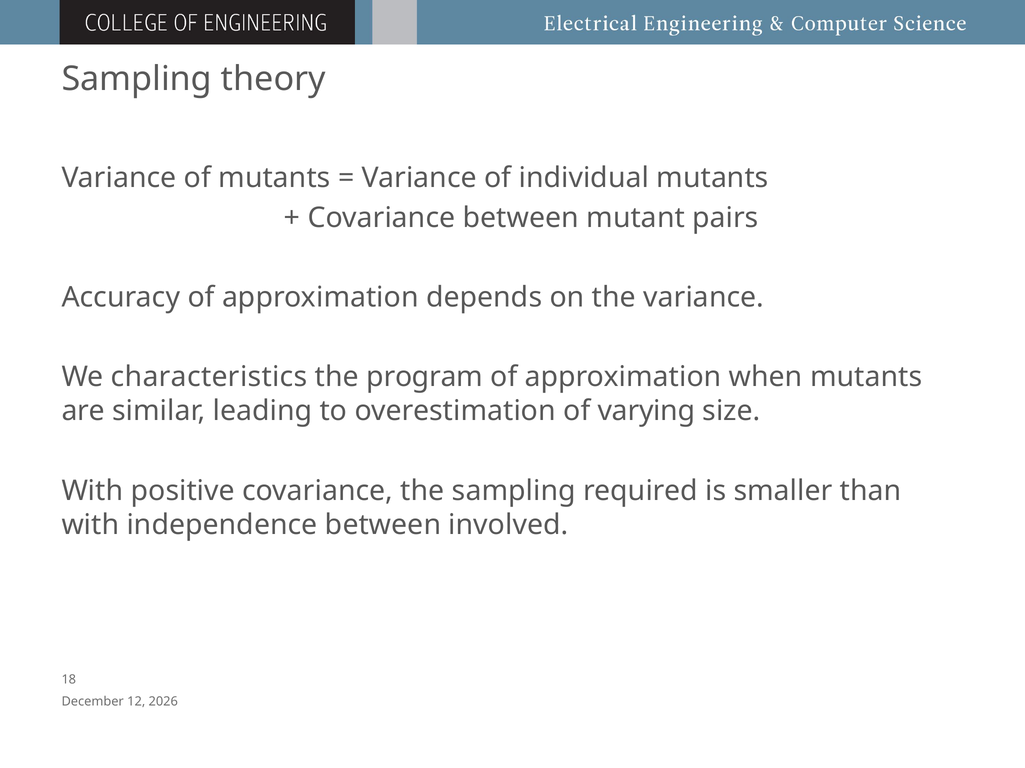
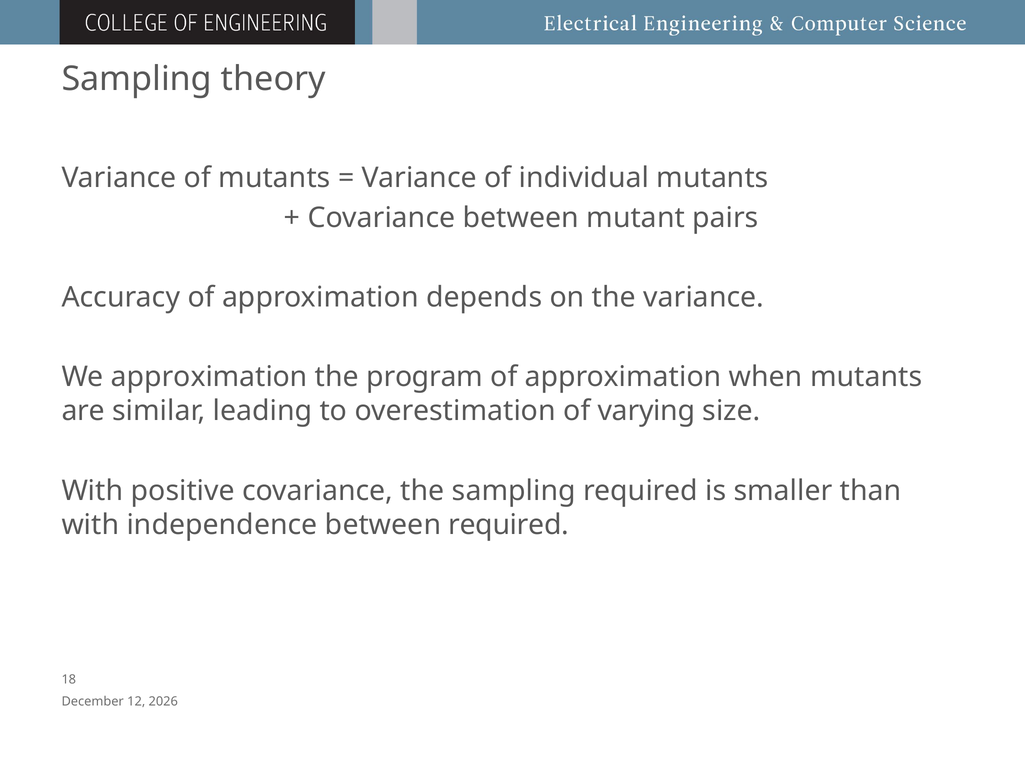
We characteristics: characteristics -> approximation
between involved: involved -> required
